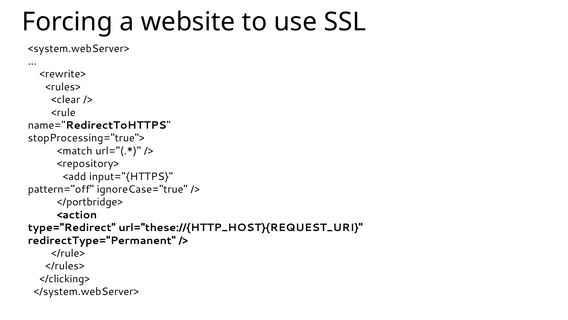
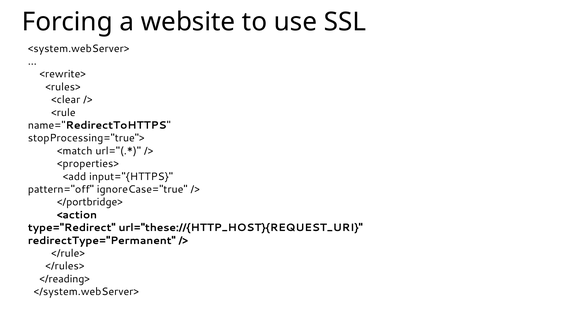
<repository>: <repository> -> <properties>
</clicking>: </clicking> -> </reading>
